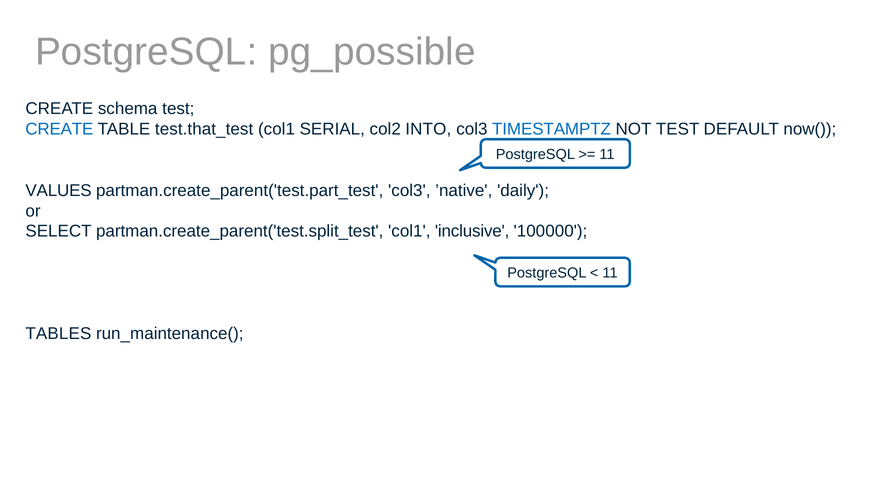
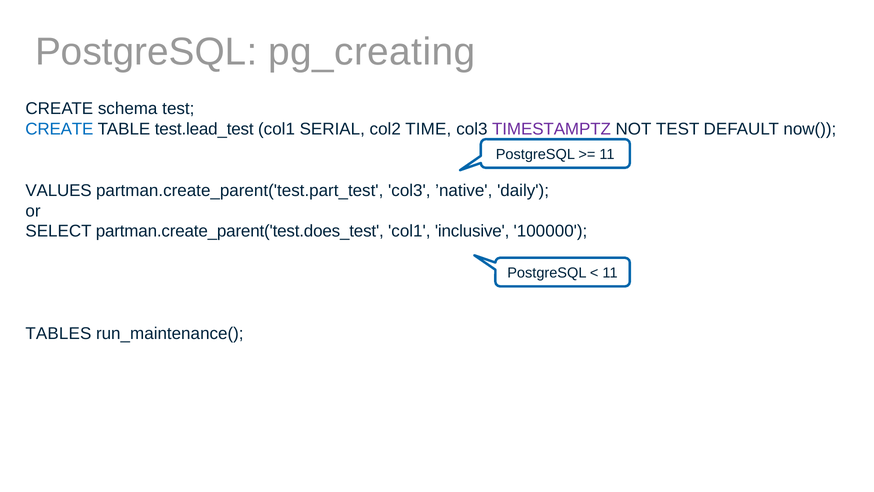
pg_possible: pg_possible -> pg_creating
test.that_test: test.that_test -> test.lead_test
INTO: INTO -> TIME
TIMESTAMPTZ colour: blue -> purple
partman.create_parent('test.split_test: partman.create_parent('test.split_test -> partman.create_parent('test.does_test
